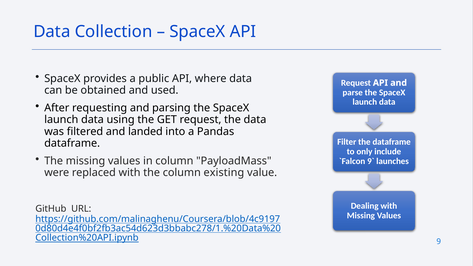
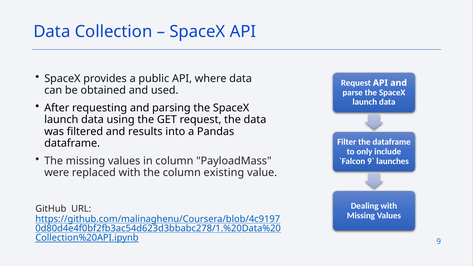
landed: landed -> results
